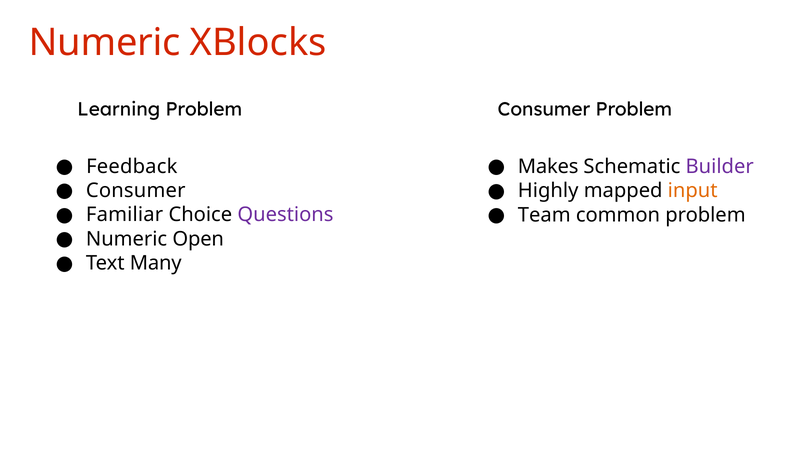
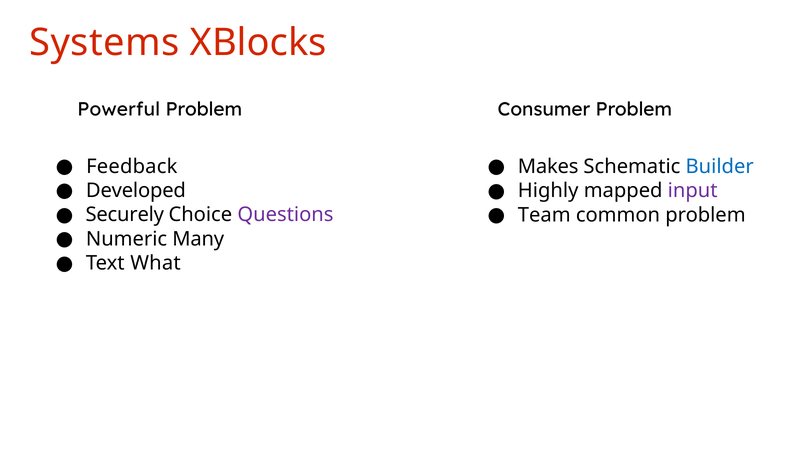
Numeric at (105, 43): Numeric -> Systems
Learning: Learning -> Powerful
Builder colour: purple -> blue
Consumer at (136, 191): Consumer -> Developed
input colour: orange -> purple
Familiar: Familiar -> Securely
Open: Open -> Many
Many: Many -> What
